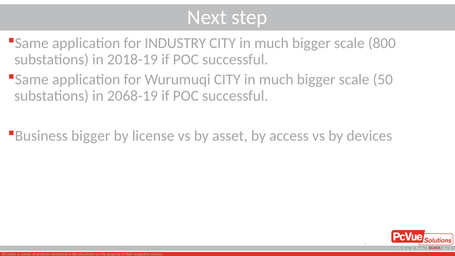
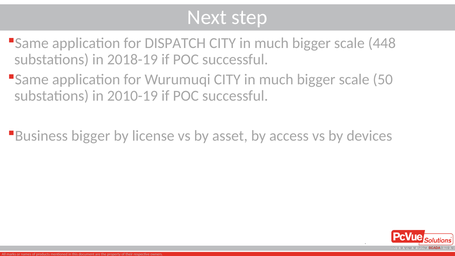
INDUSTRY: INDUSTRY -> DISPATCH
800: 800 -> 448
2068-19: 2068-19 -> 2010-19
